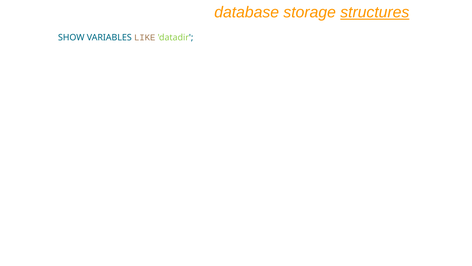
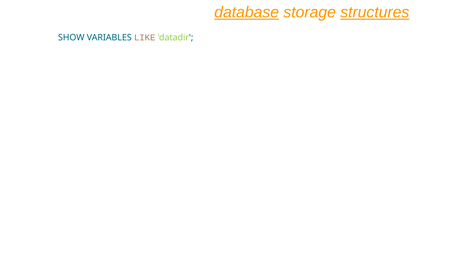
database underline: none -> present
